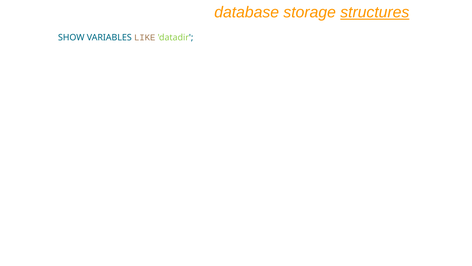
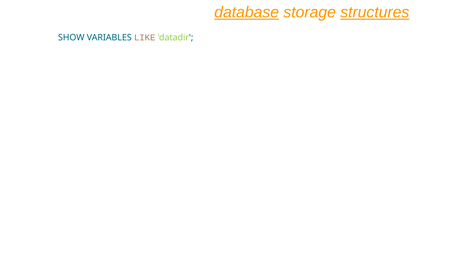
database underline: none -> present
